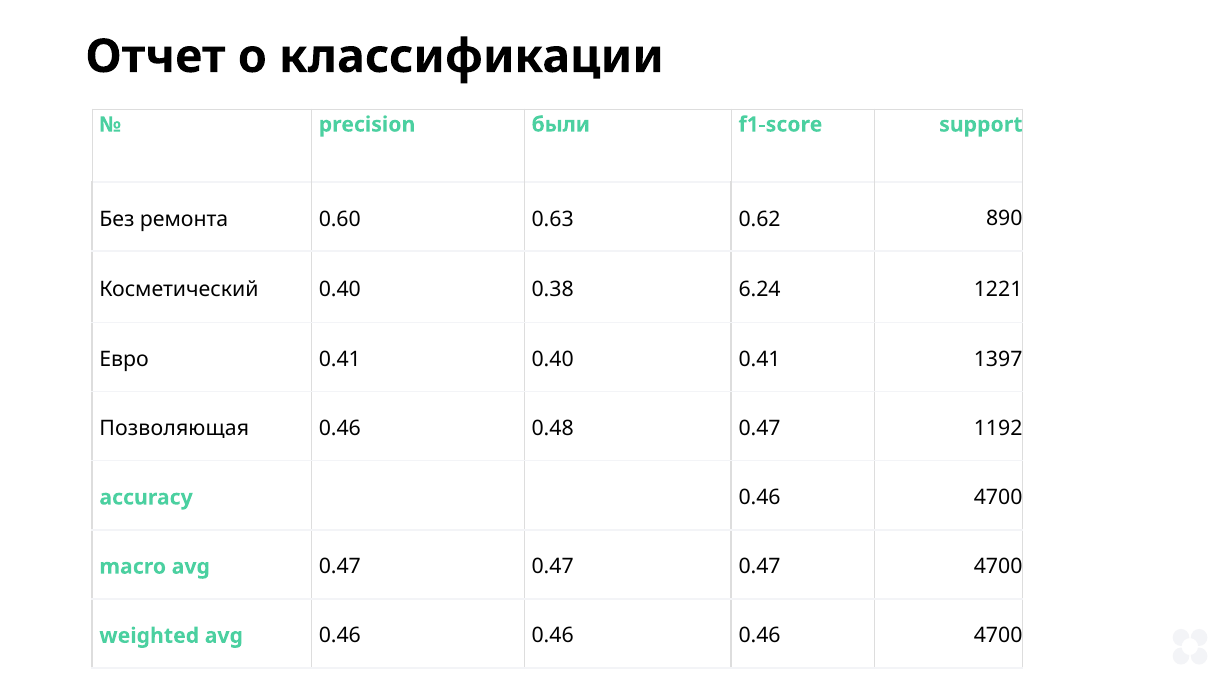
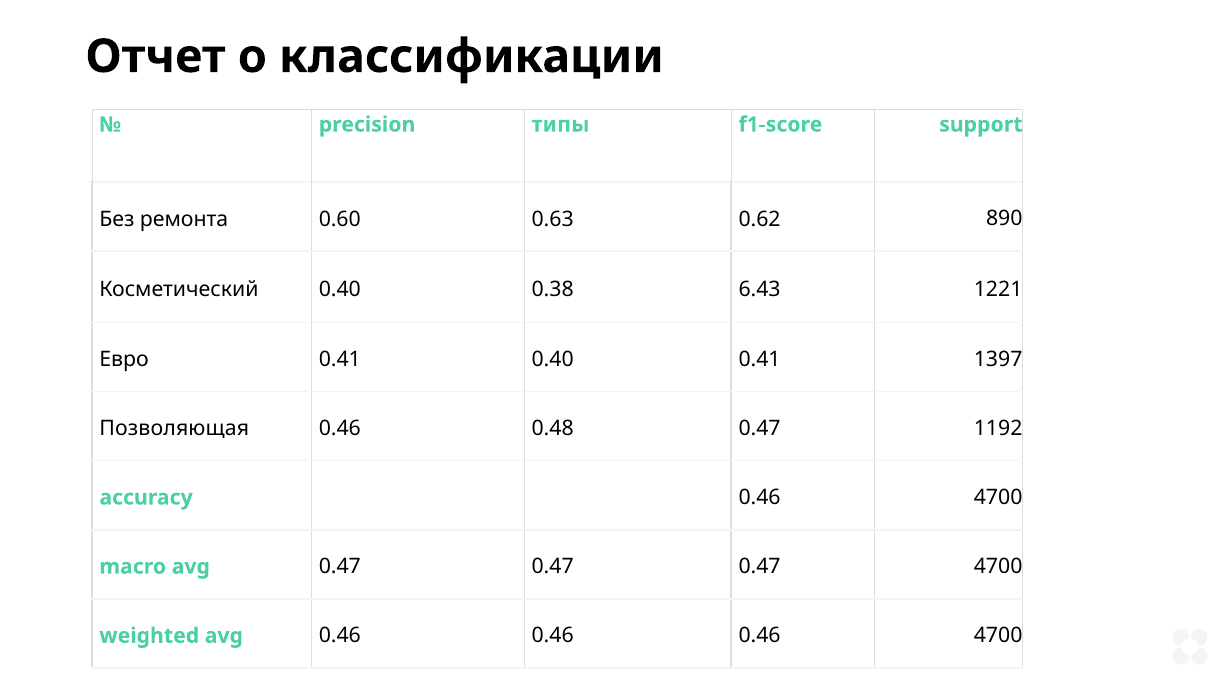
были: были -> типы
6.24: 6.24 -> 6.43
